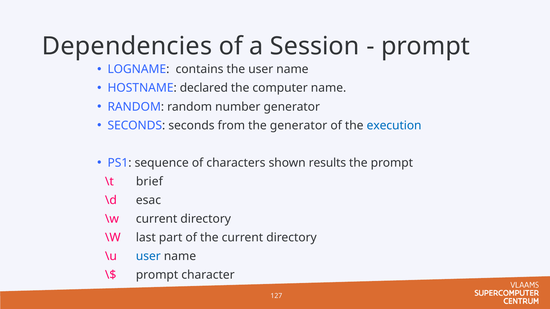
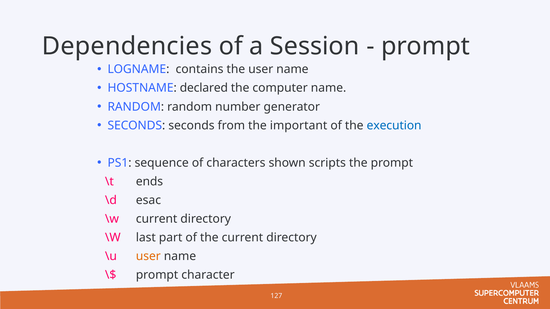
the generator: generator -> important
results: results -> scripts
brief: brief -> ends
user at (148, 257) colour: blue -> orange
